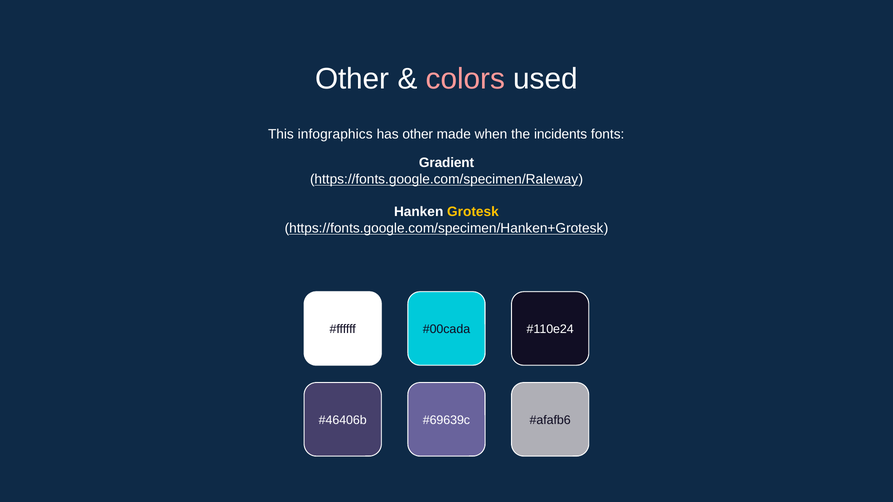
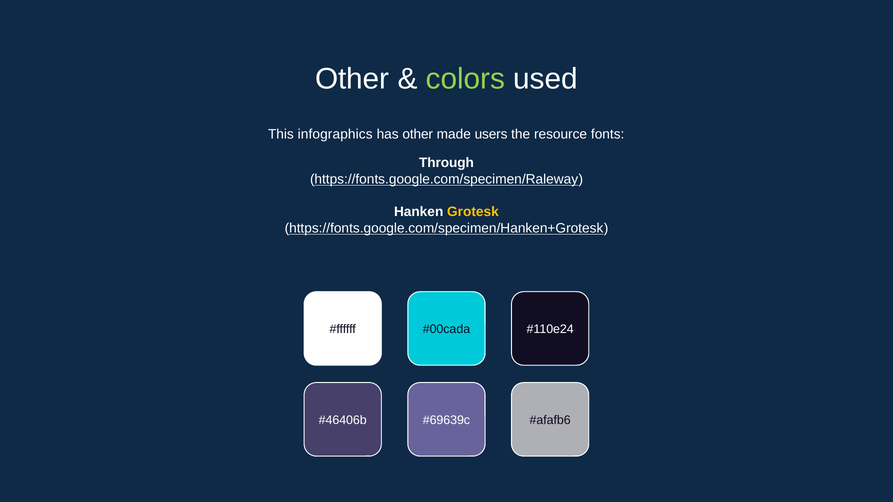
colors colour: pink -> light green
when: when -> users
incidents: incidents -> resource
Gradient: Gradient -> Through
